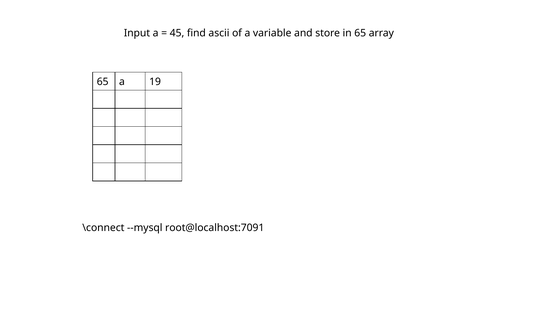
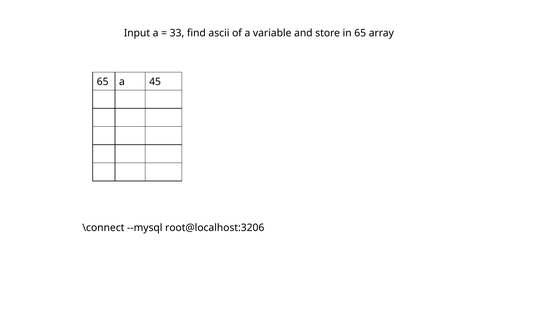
45: 45 -> 33
19: 19 -> 45
root@localhost:7091: root@localhost:7091 -> root@localhost:3206
